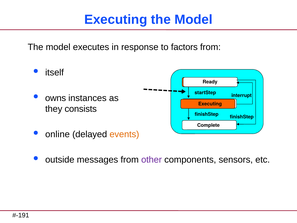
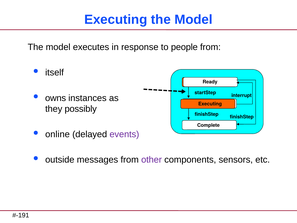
factors: factors -> people
consists: consists -> possibly
events colour: orange -> purple
